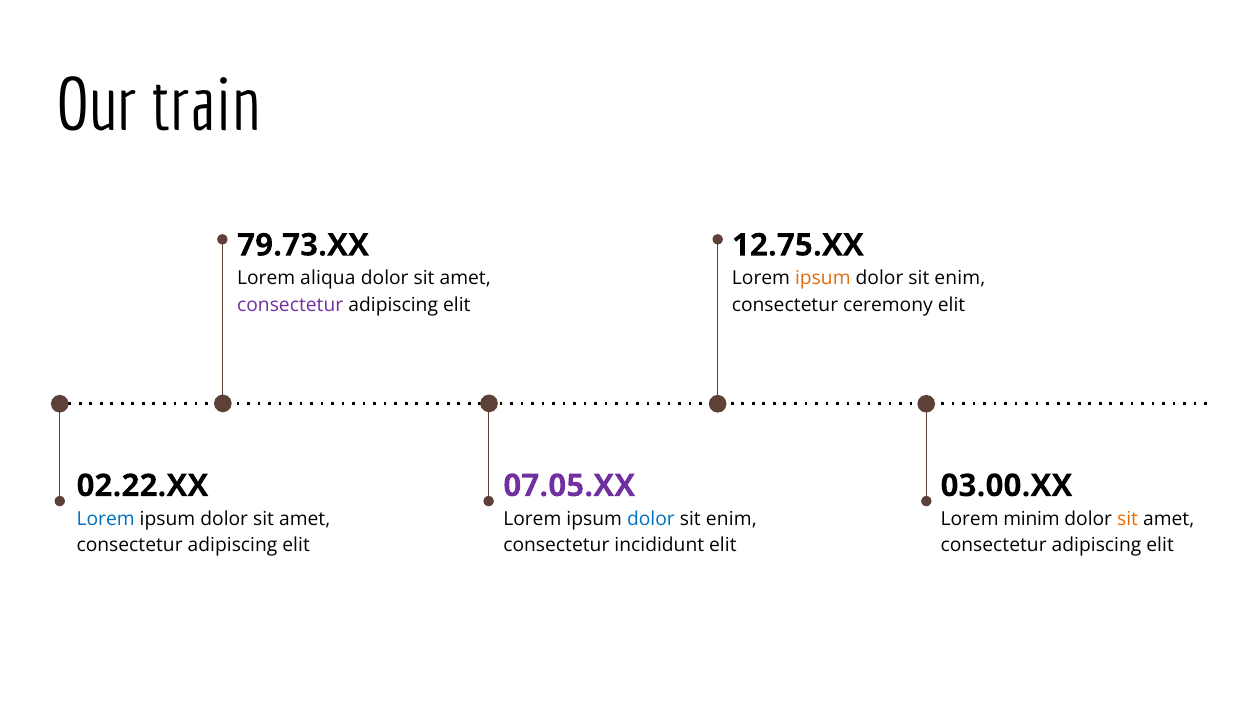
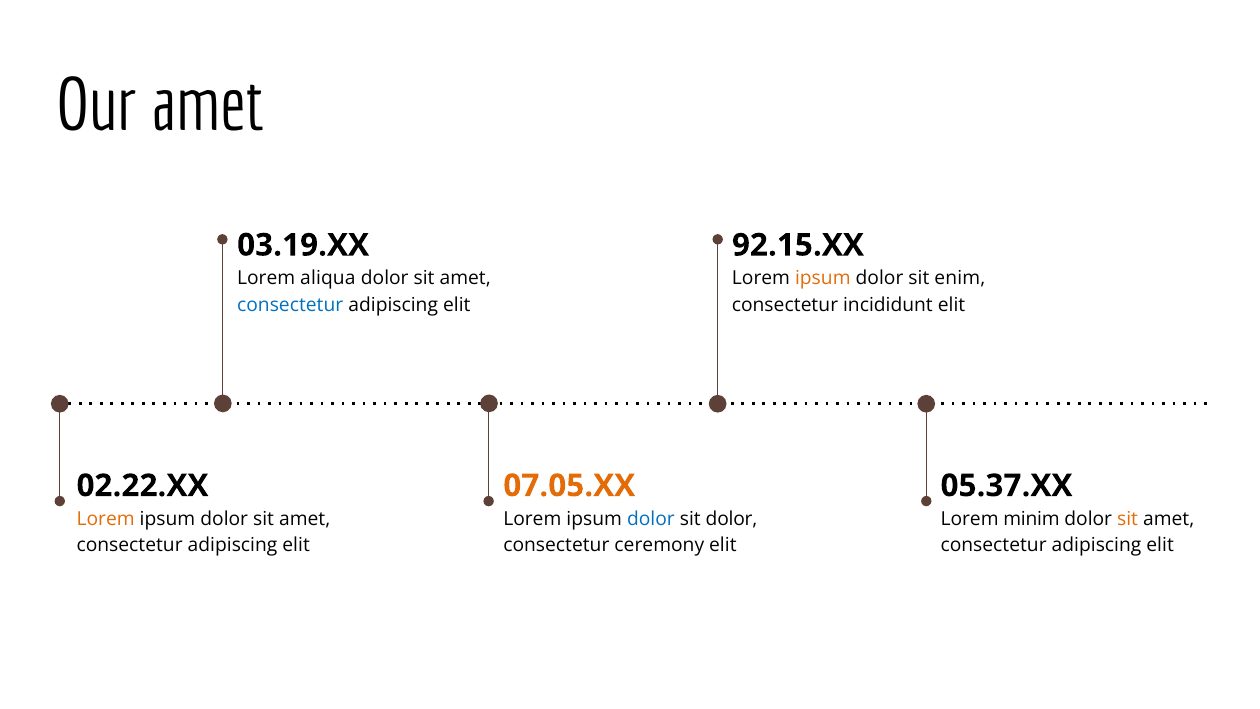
Our train: train -> amet
79.73.XX: 79.73.XX -> 03.19.XX
12.75.XX: 12.75.XX -> 92.15.XX
consectetur at (290, 305) colour: purple -> blue
ceremony: ceremony -> incididunt
07.05.XX colour: purple -> orange
03.00.XX: 03.00.XX -> 05.37.XX
Lorem at (106, 519) colour: blue -> orange
enim at (731, 519): enim -> dolor
incididunt: incididunt -> ceremony
